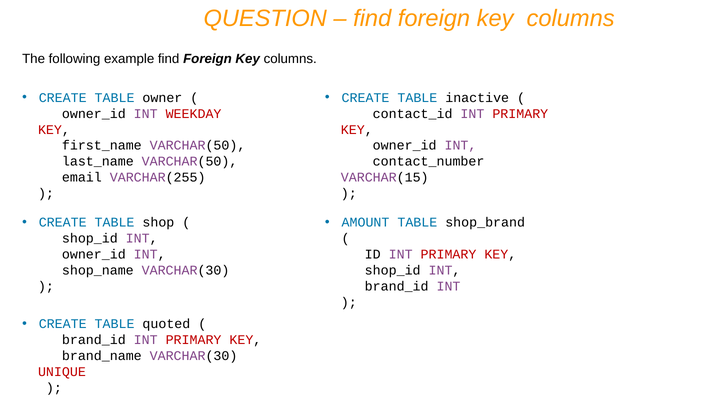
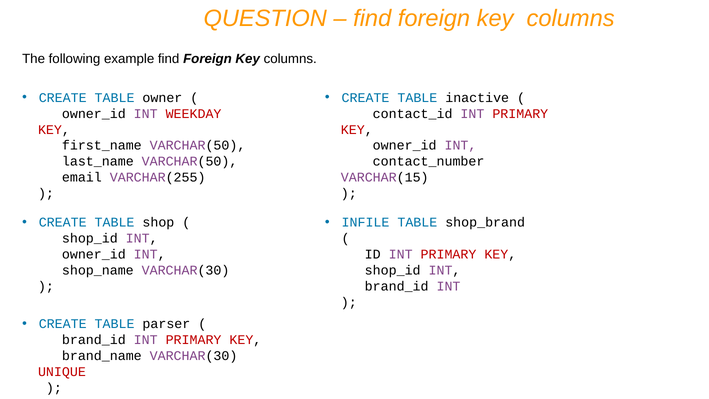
AMOUNT: AMOUNT -> INFILE
quoted: quoted -> parser
